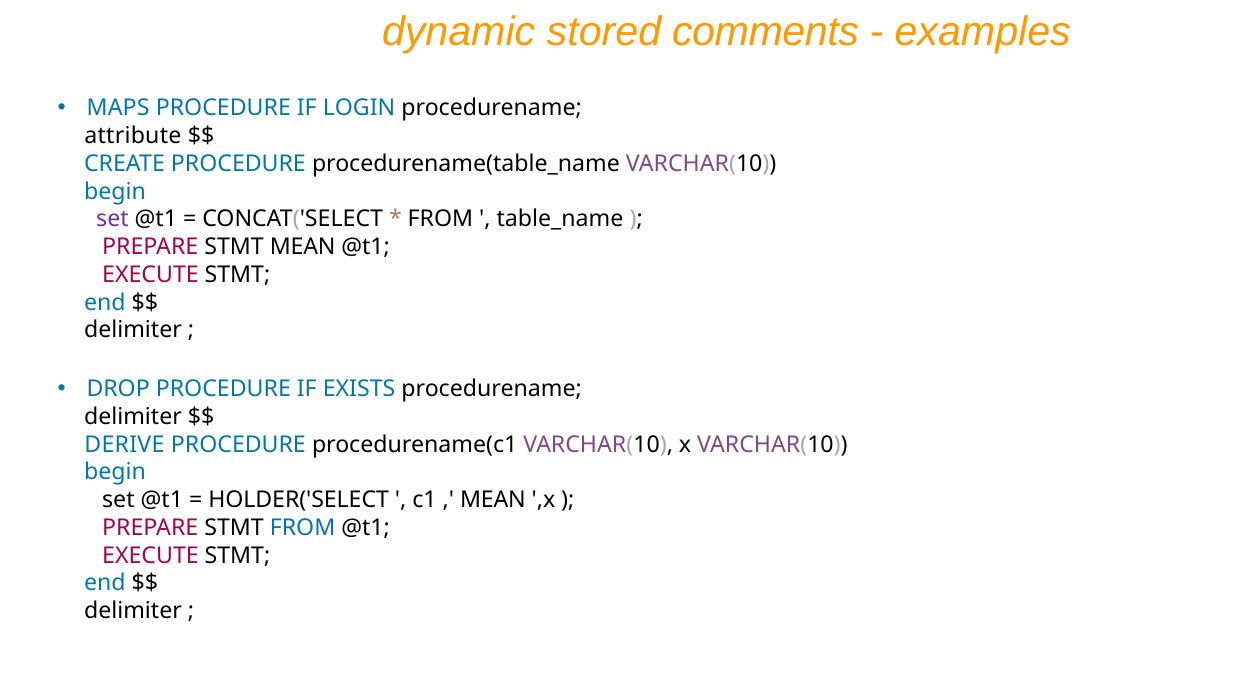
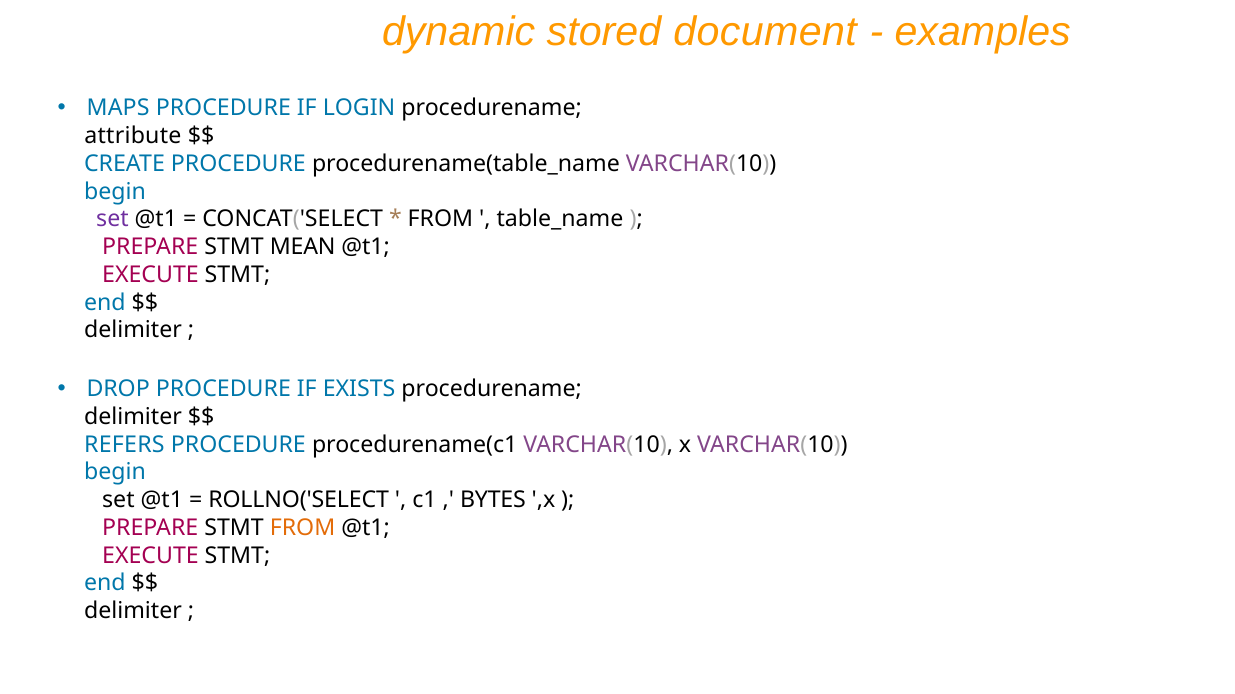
comments: comments -> document
DERIVE: DERIVE -> REFERS
HOLDER('SELECT: HOLDER('SELECT -> ROLLNO('SELECT
MEAN at (493, 500): MEAN -> BYTES
FROM at (303, 528) colour: blue -> orange
